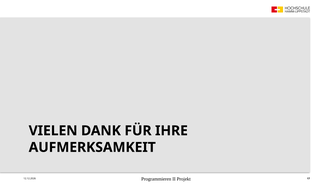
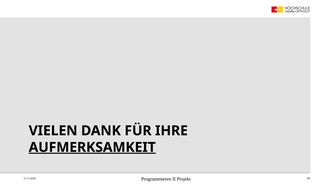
AUFMERKSAMKEIT underline: none -> present
